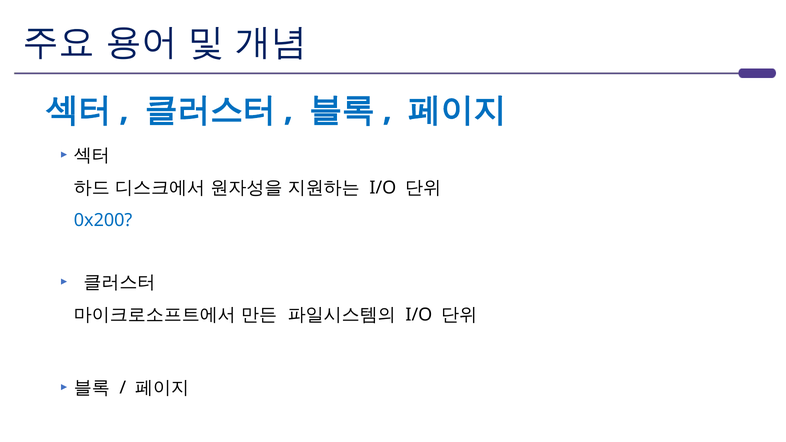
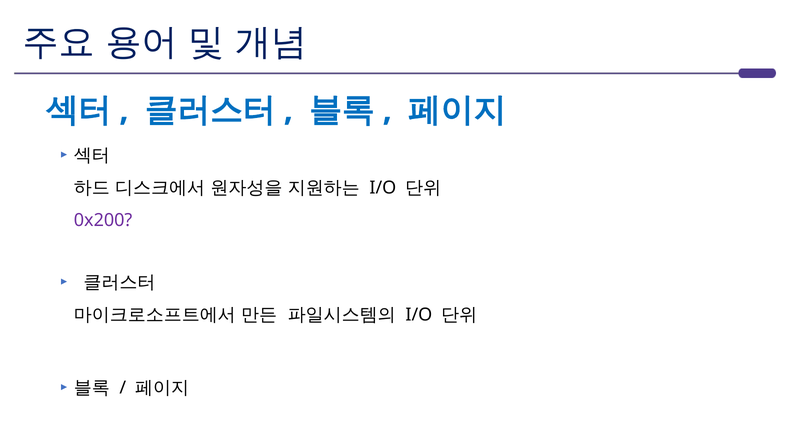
0x200 colour: blue -> purple
